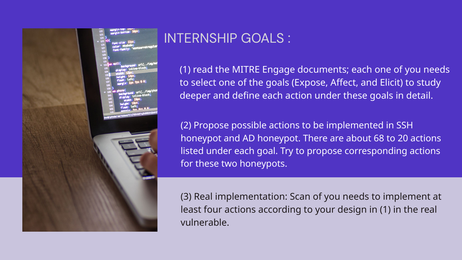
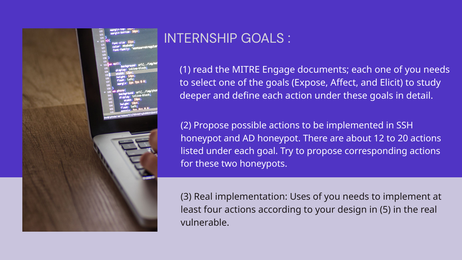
68: 68 -> 12
Scan: Scan -> Uses
in 1: 1 -> 5
